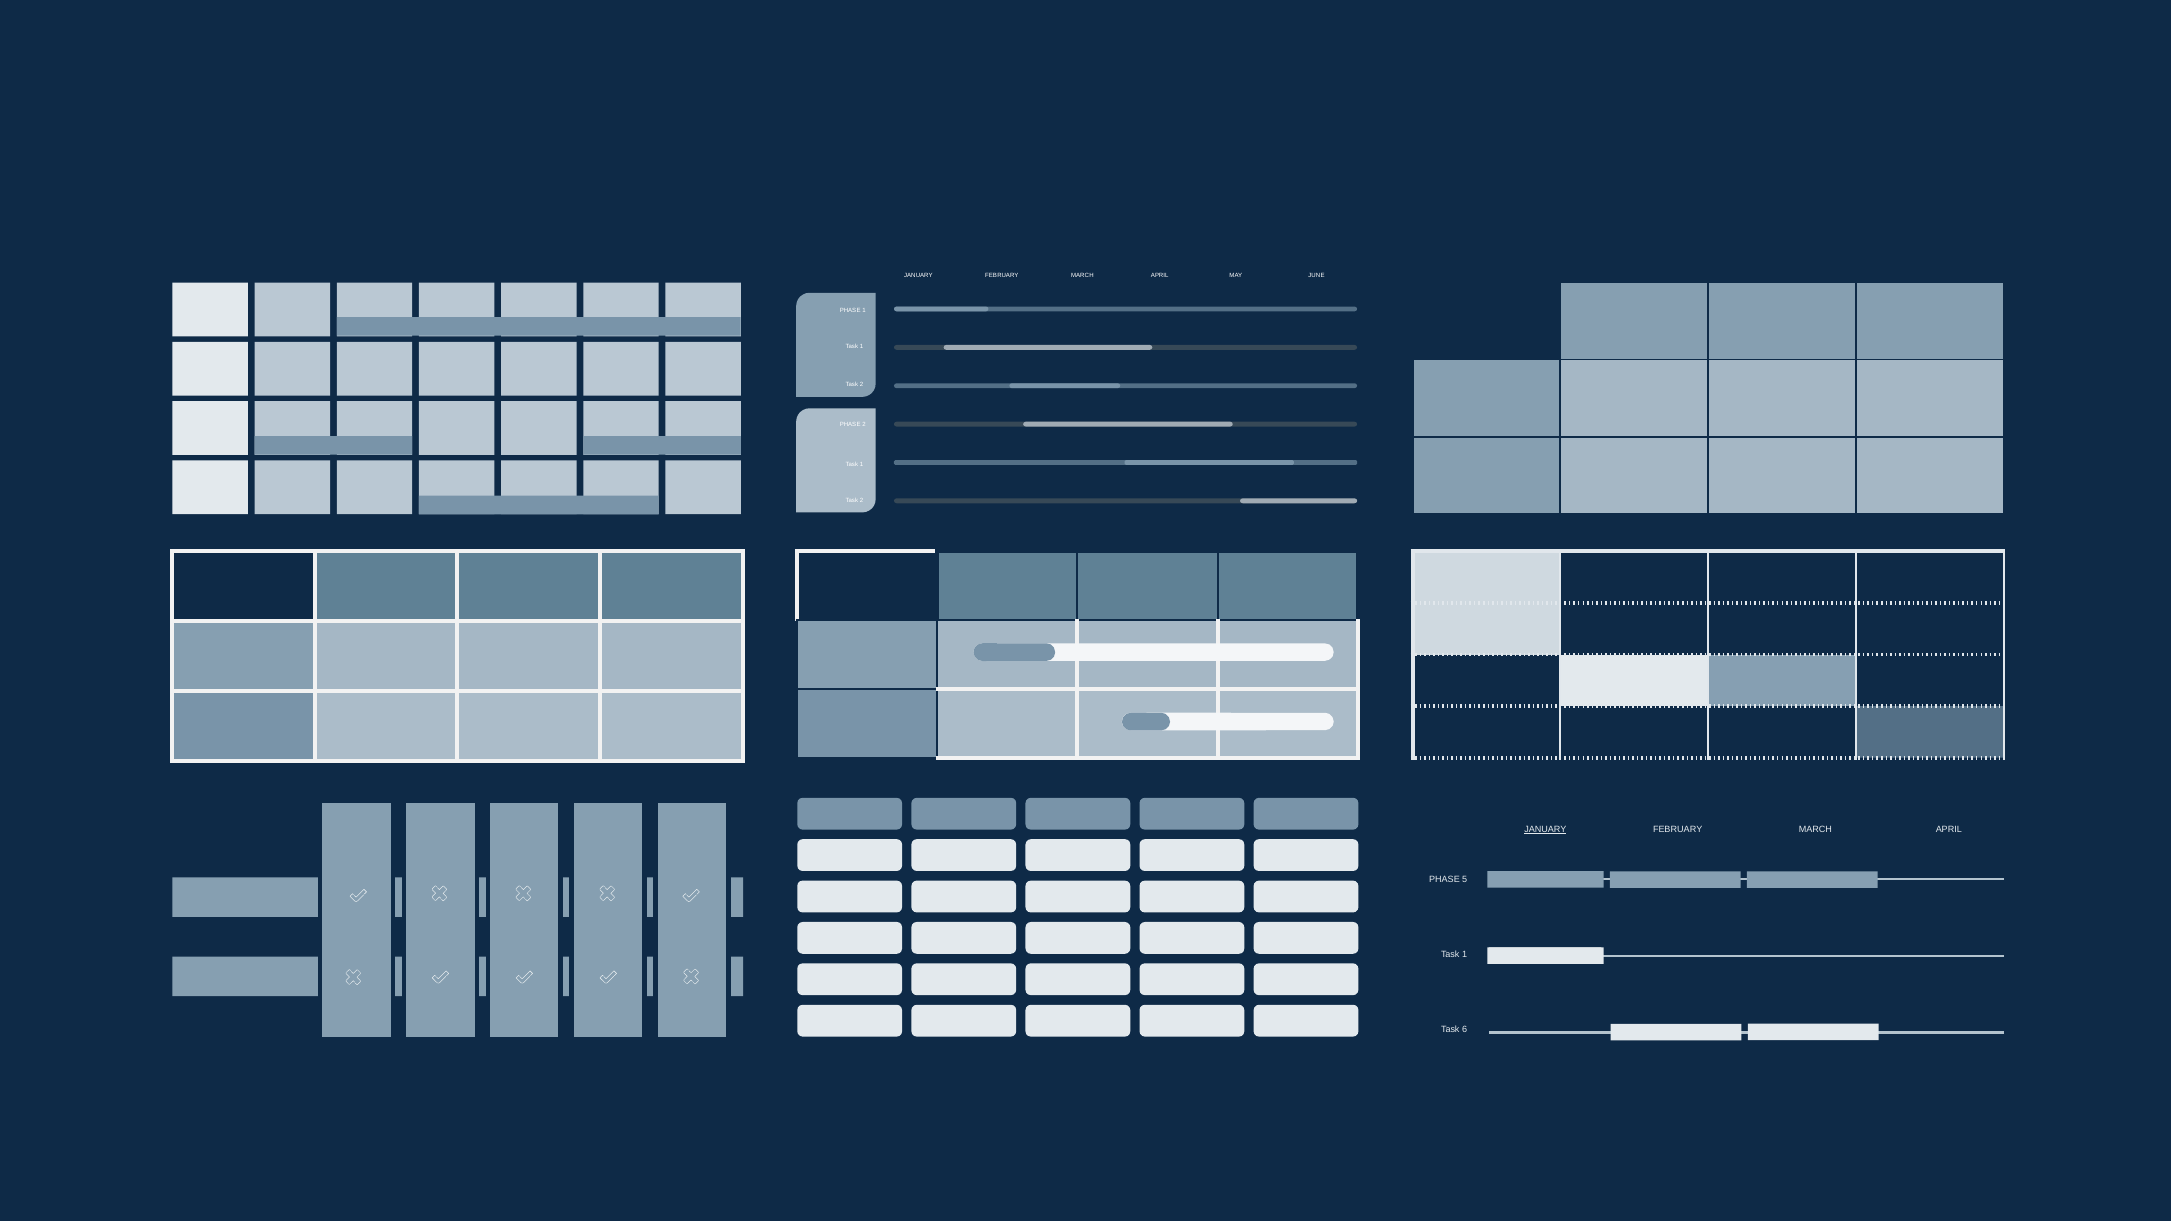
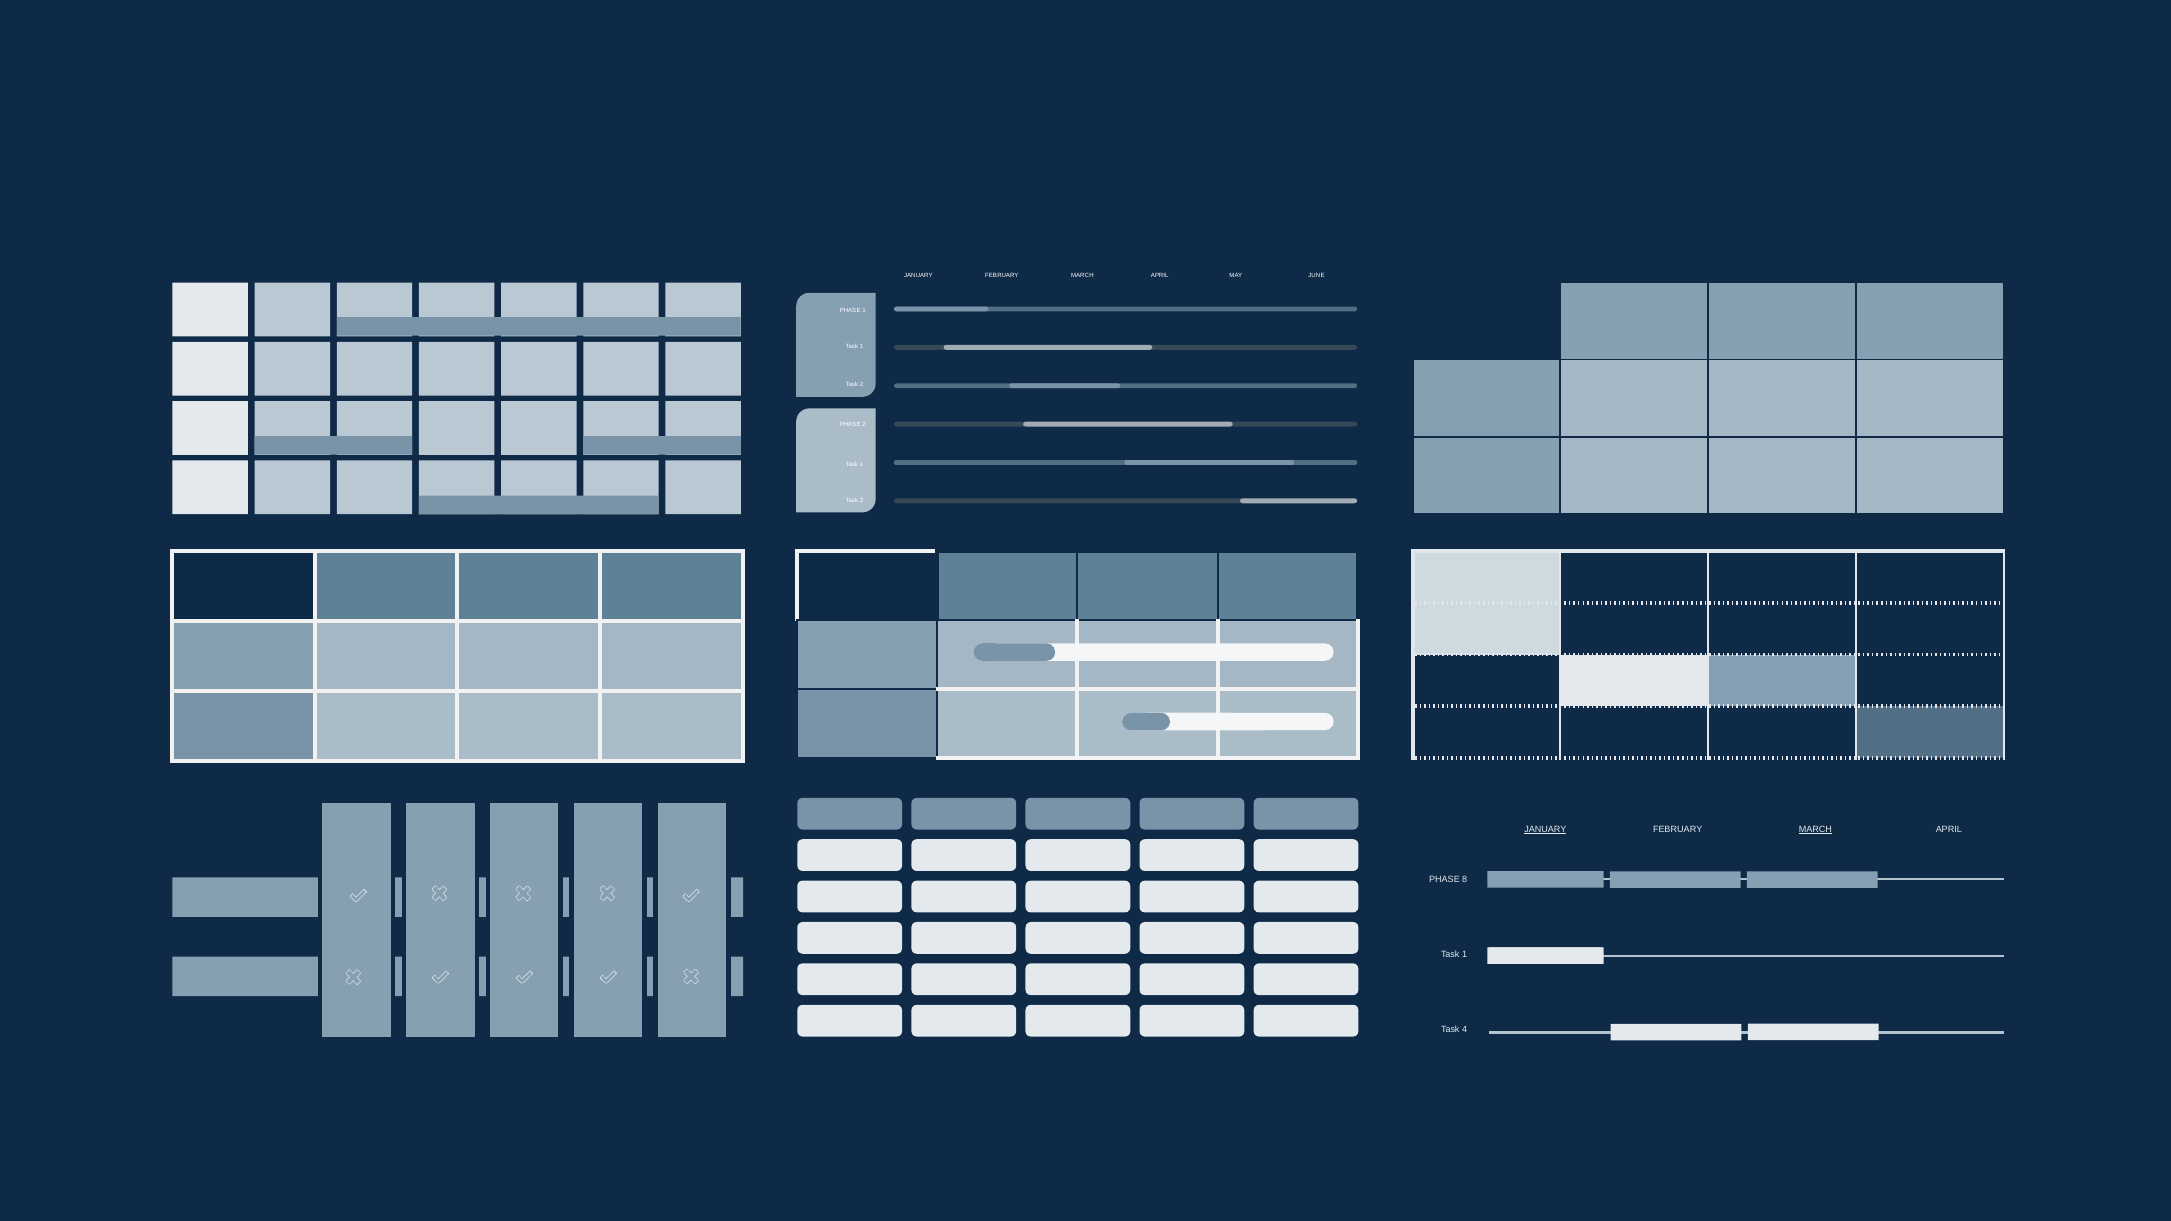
MARCH at (1815, 830) underline: none -> present
5: 5 -> 8
6: 6 -> 4
